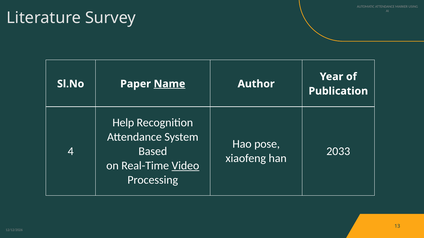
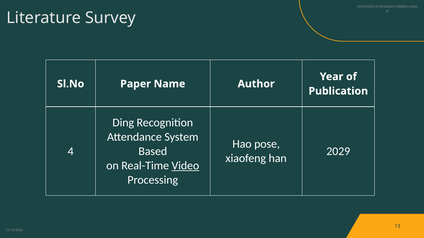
Name underline: present -> none
Help: Help -> Ding
2033: 2033 -> 2029
